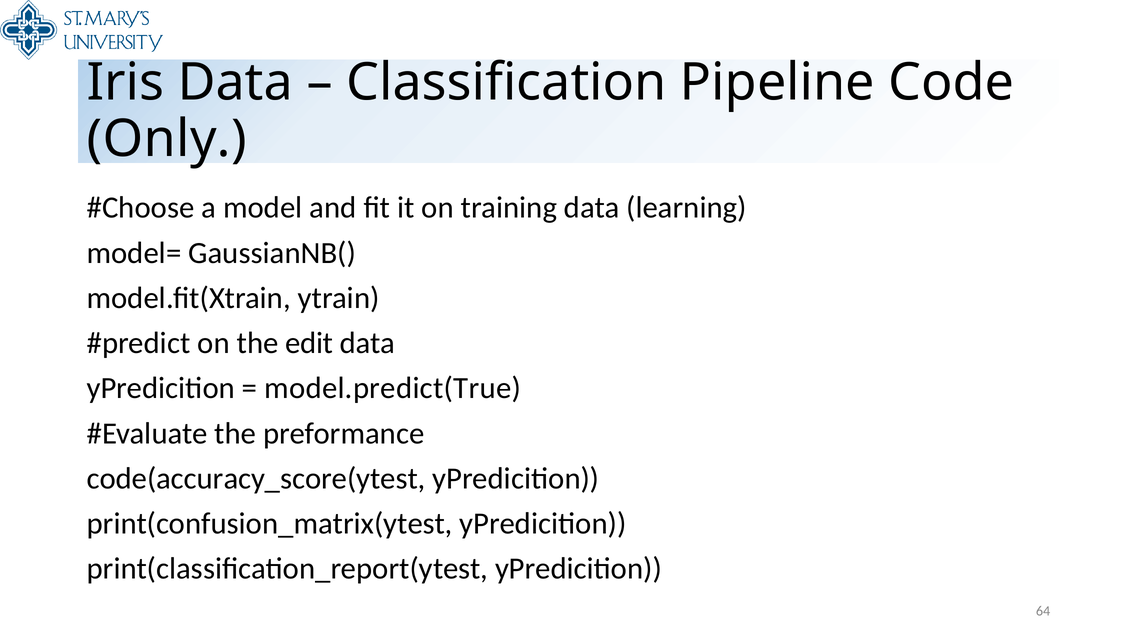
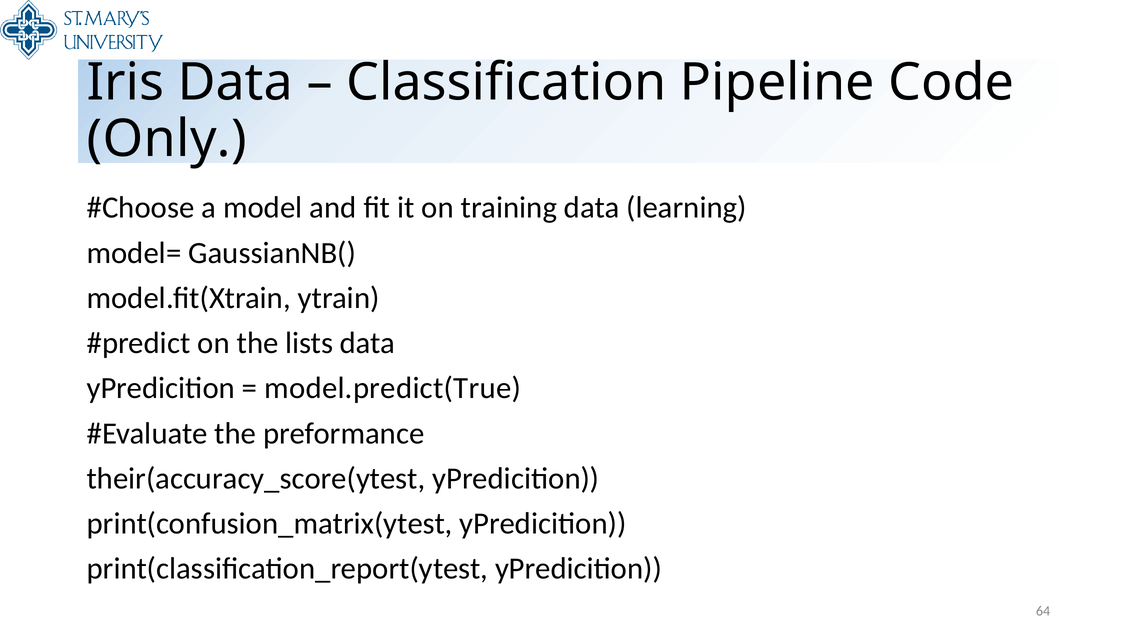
edit: edit -> lists
code(accuracy_score(ytest: code(accuracy_score(ytest -> their(accuracy_score(ytest
